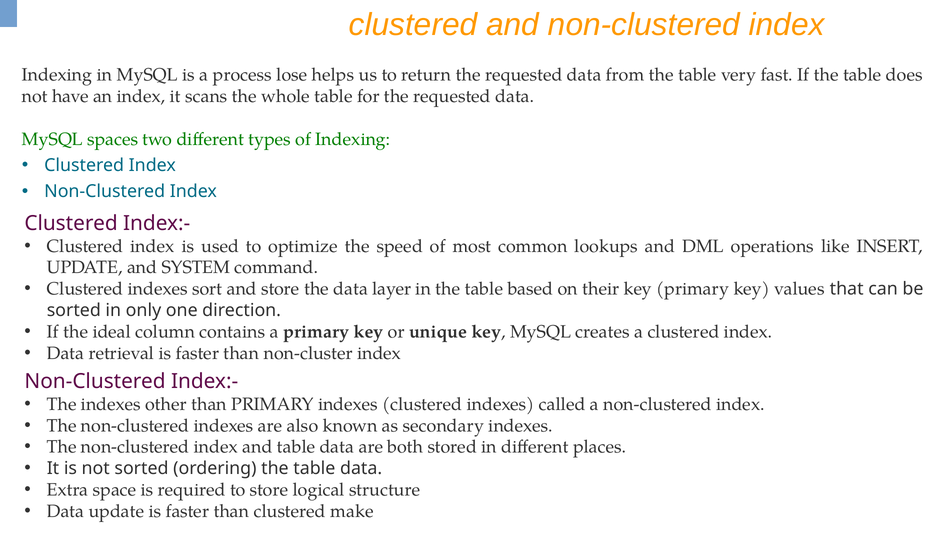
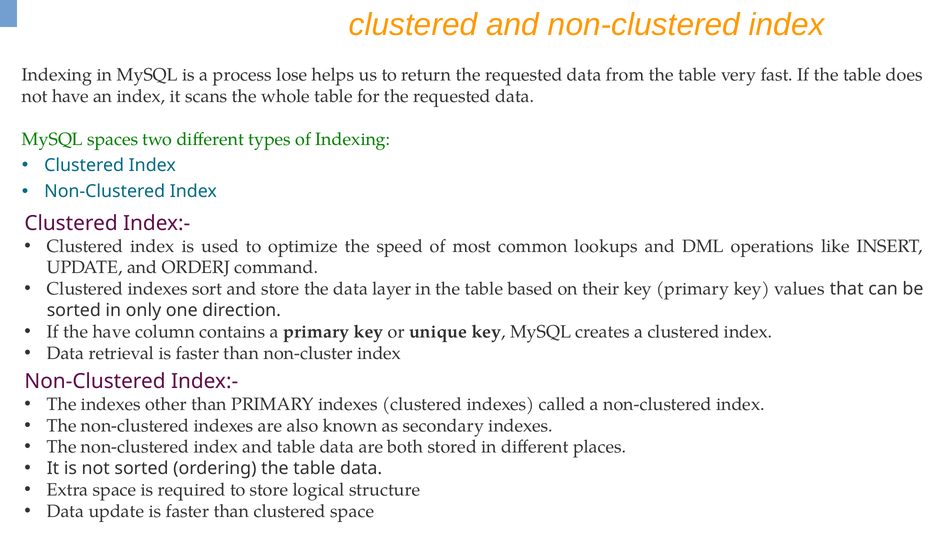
SYSTEM: SYSTEM -> ORDERJ
the ideal: ideal -> have
clustered make: make -> space
